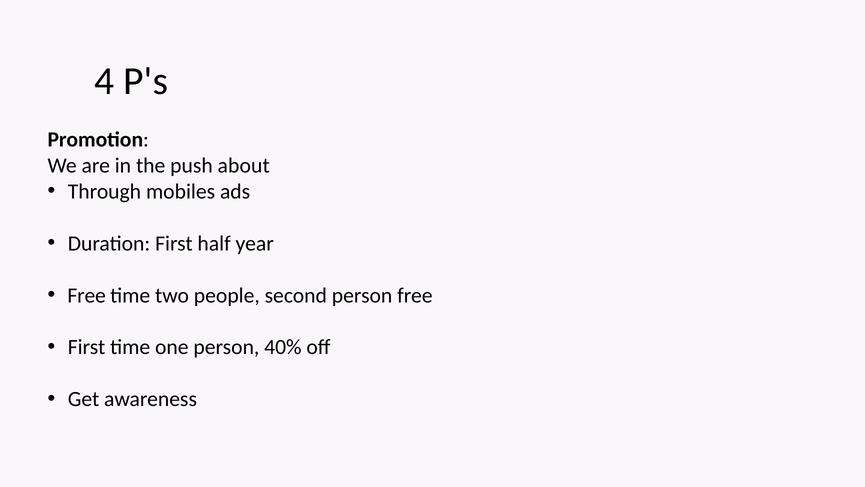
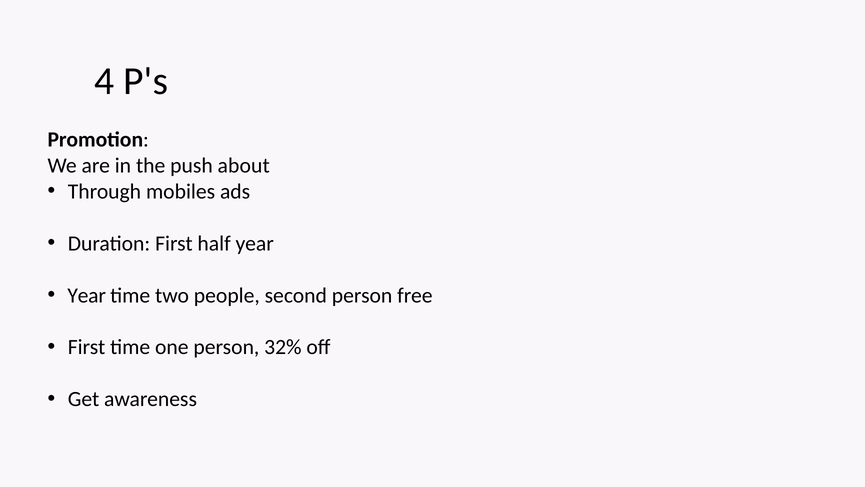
Free at (87, 295): Free -> Year
40%: 40% -> 32%
